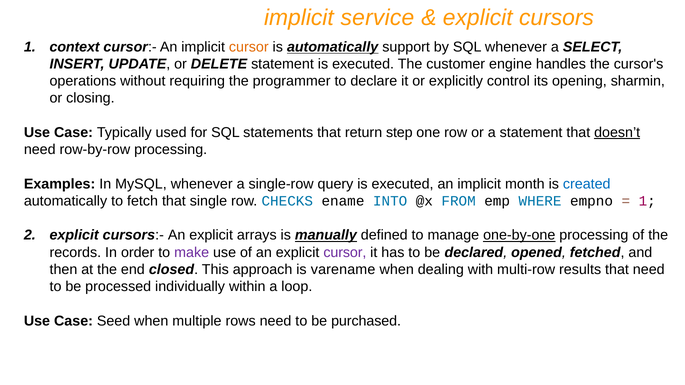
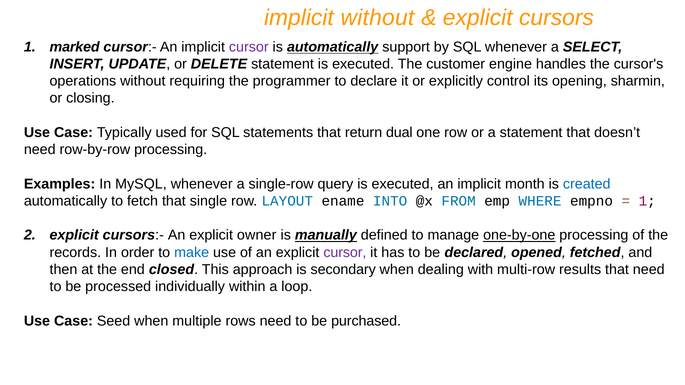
implicit service: service -> without
context: context -> marked
cursor at (249, 47) colour: orange -> purple
step: step -> dual
doesn’t underline: present -> none
CHECKS: CHECKS -> LAYOUT
arrays: arrays -> owner
make colour: purple -> blue
varename: varename -> secondary
